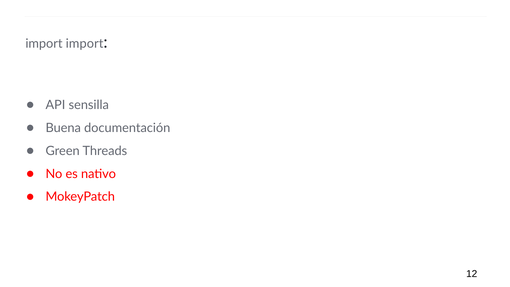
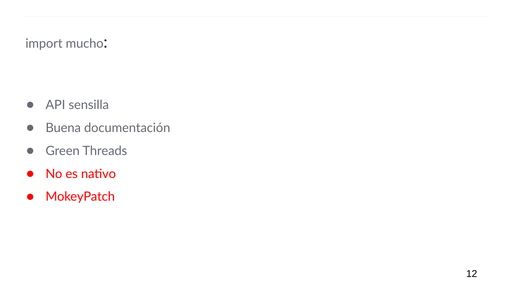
import import: import -> mucho
